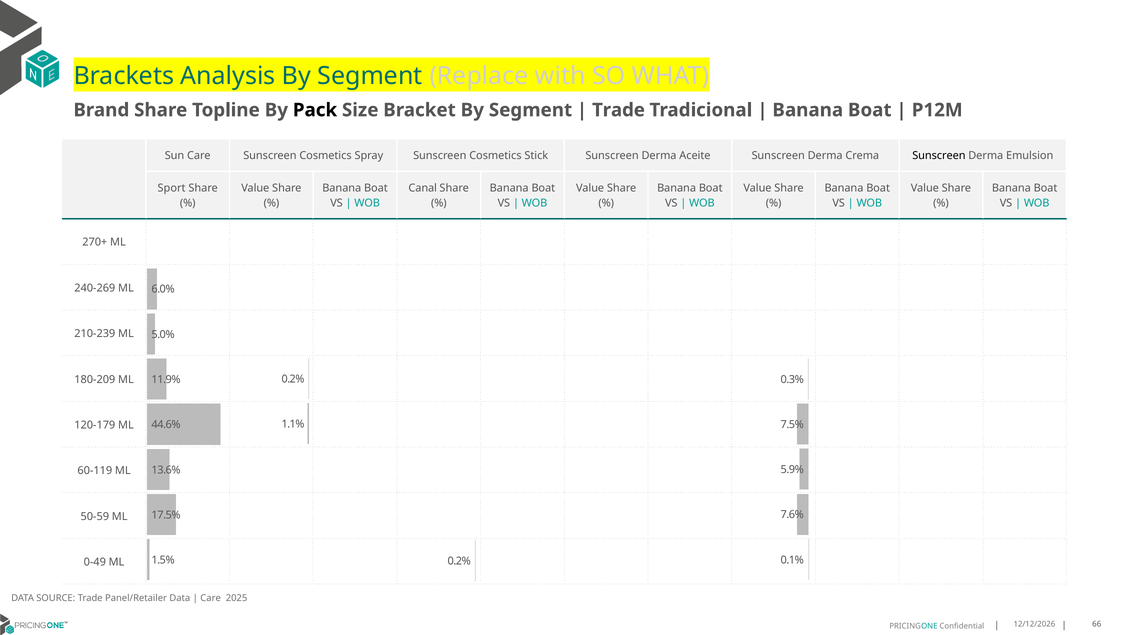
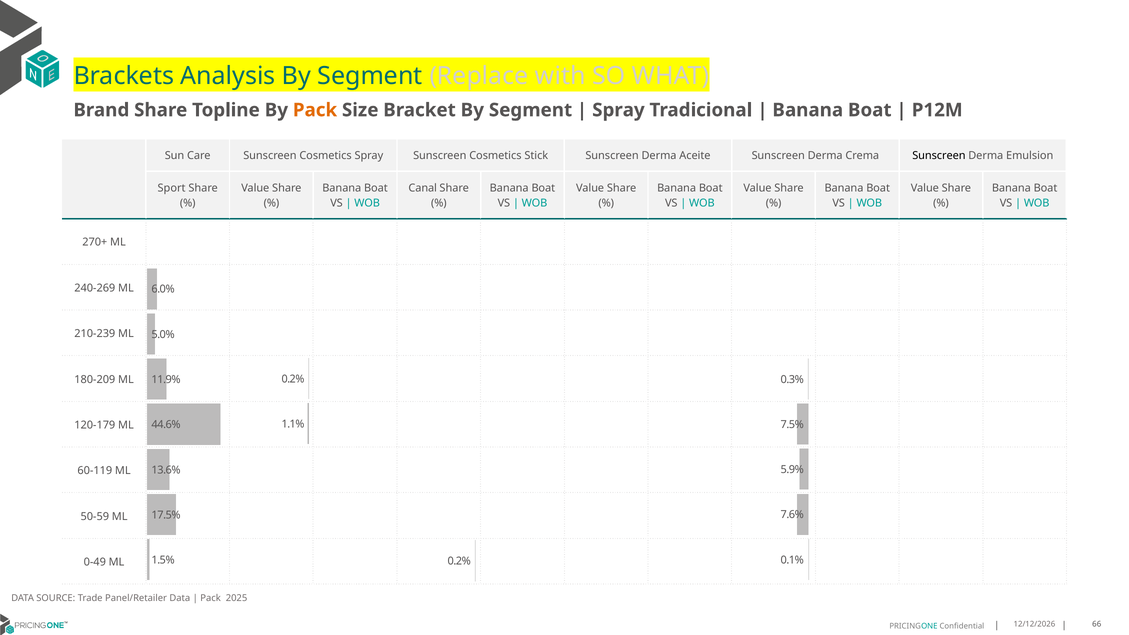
Pack at (315, 110) colour: black -> orange
Trade at (618, 110): Trade -> Spray
Care at (211, 598): Care -> Pack
